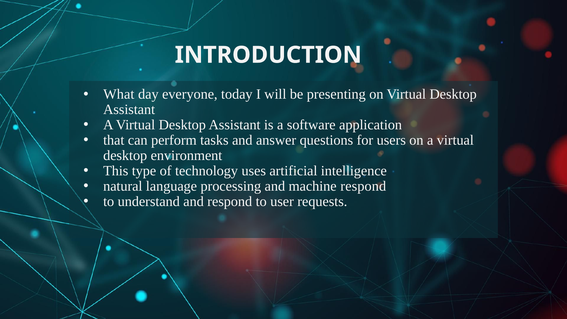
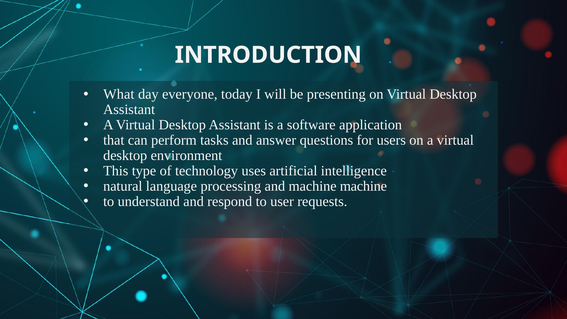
machine respond: respond -> machine
